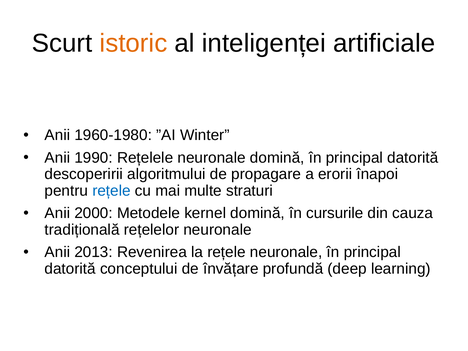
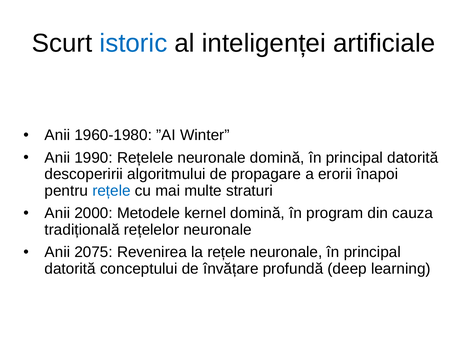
istoric colour: orange -> blue
cursurile: cursurile -> program
2013: 2013 -> 2075
